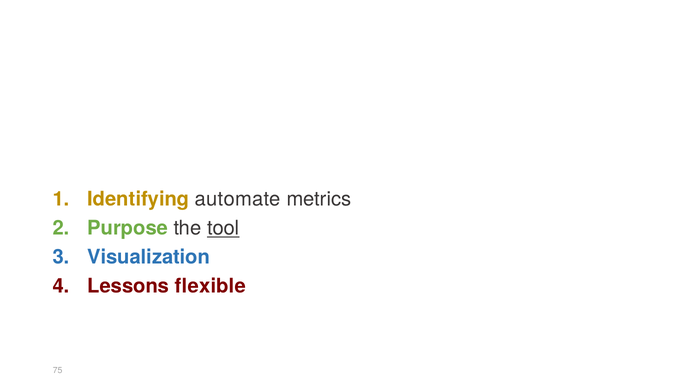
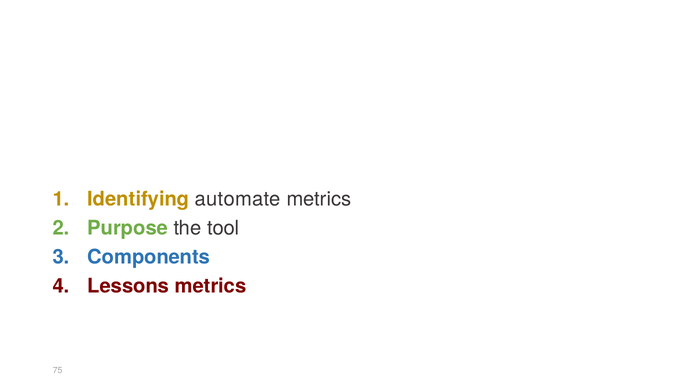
tool underline: present -> none
Visualization: Visualization -> Components
Lessons flexible: flexible -> metrics
